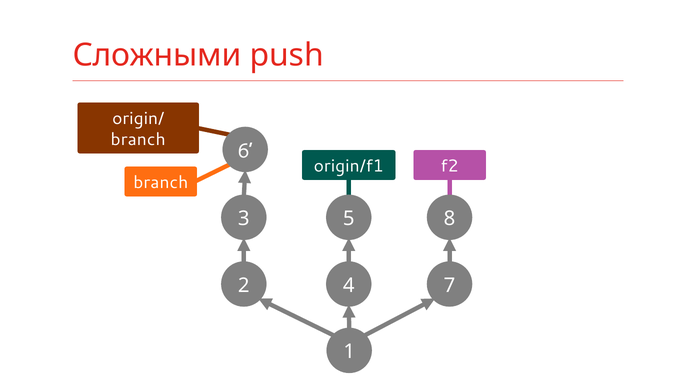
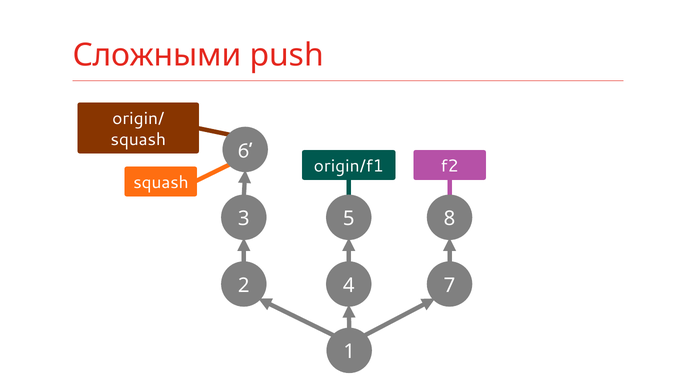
branch at (138, 140): branch -> squash
branch at (161, 183): branch -> squash
